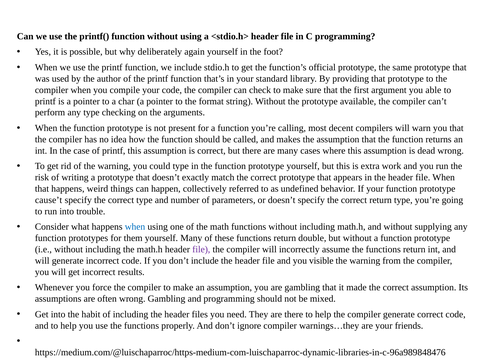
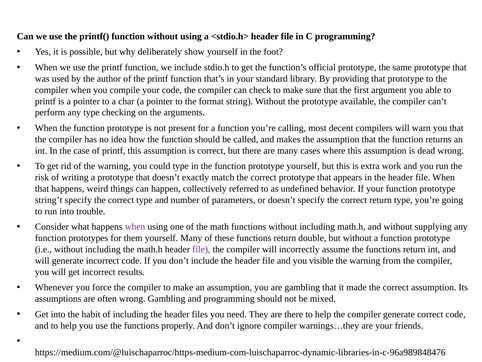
again: again -> show
cause’t: cause’t -> string’t
when at (135, 227) colour: blue -> purple
